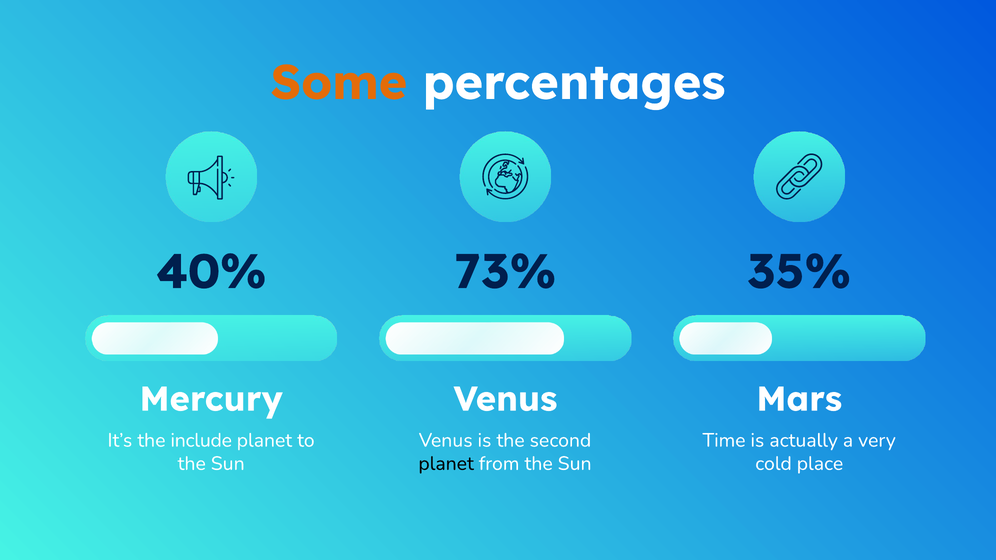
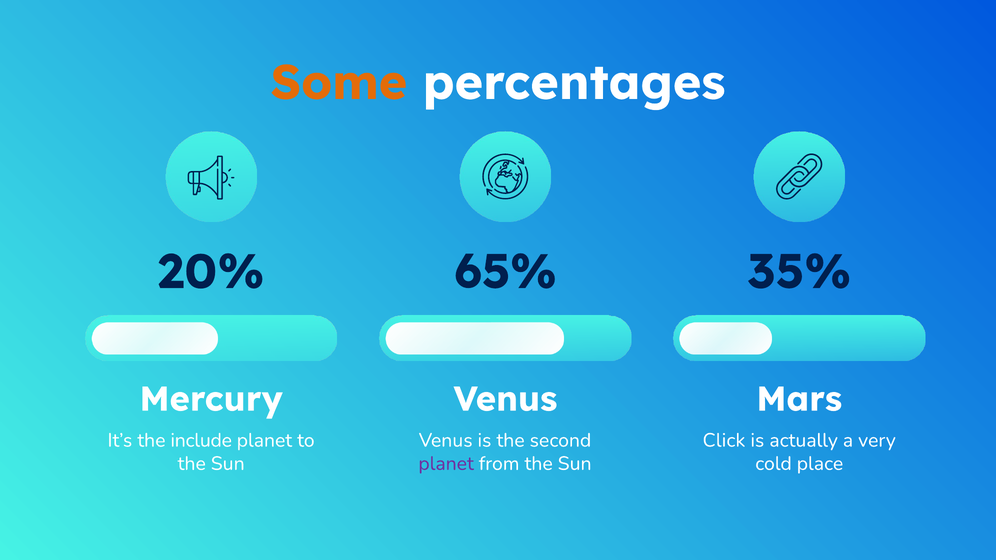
40%: 40% -> 20%
73%: 73% -> 65%
Time: Time -> Click
planet at (446, 464) colour: black -> purple
